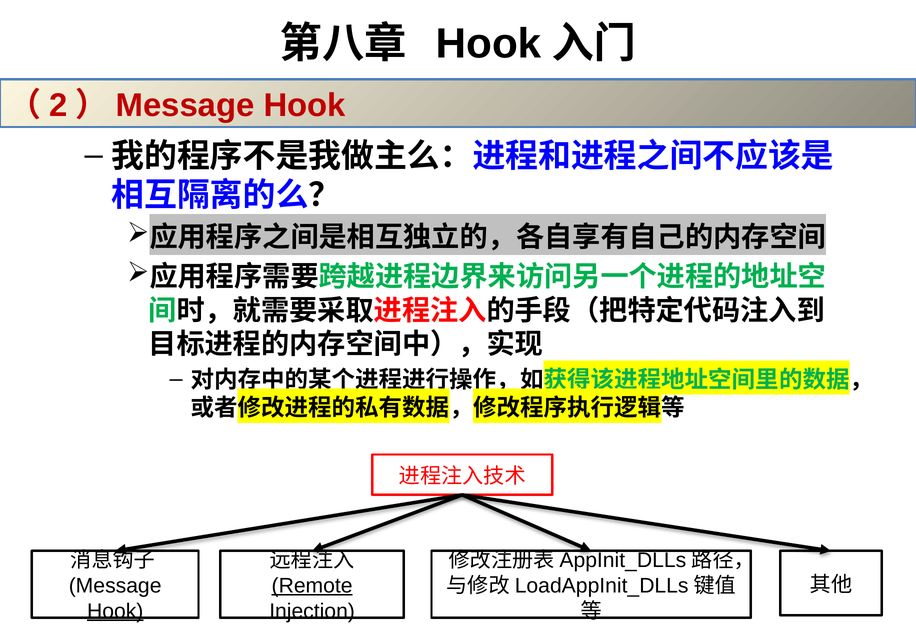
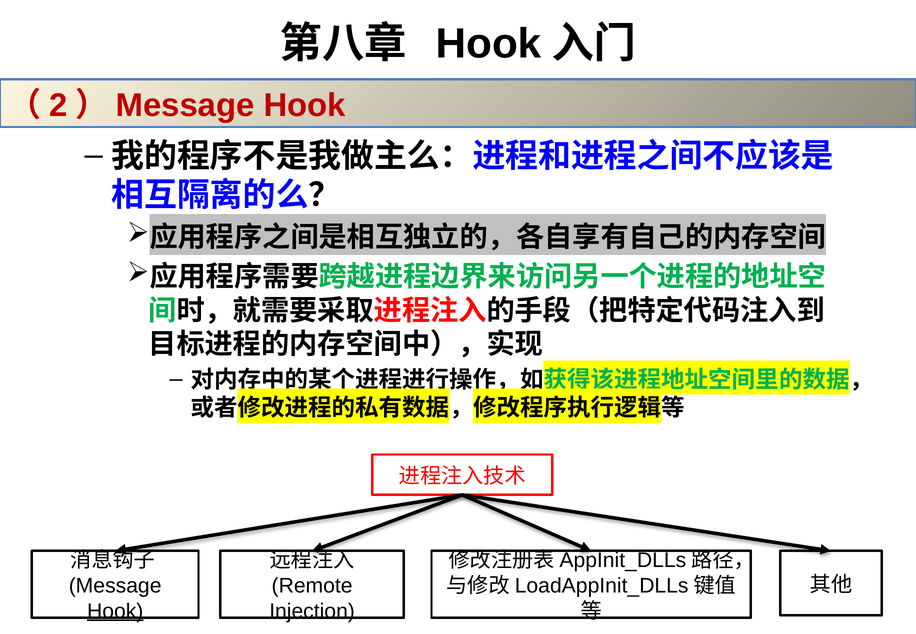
Remote underline: present -> none
